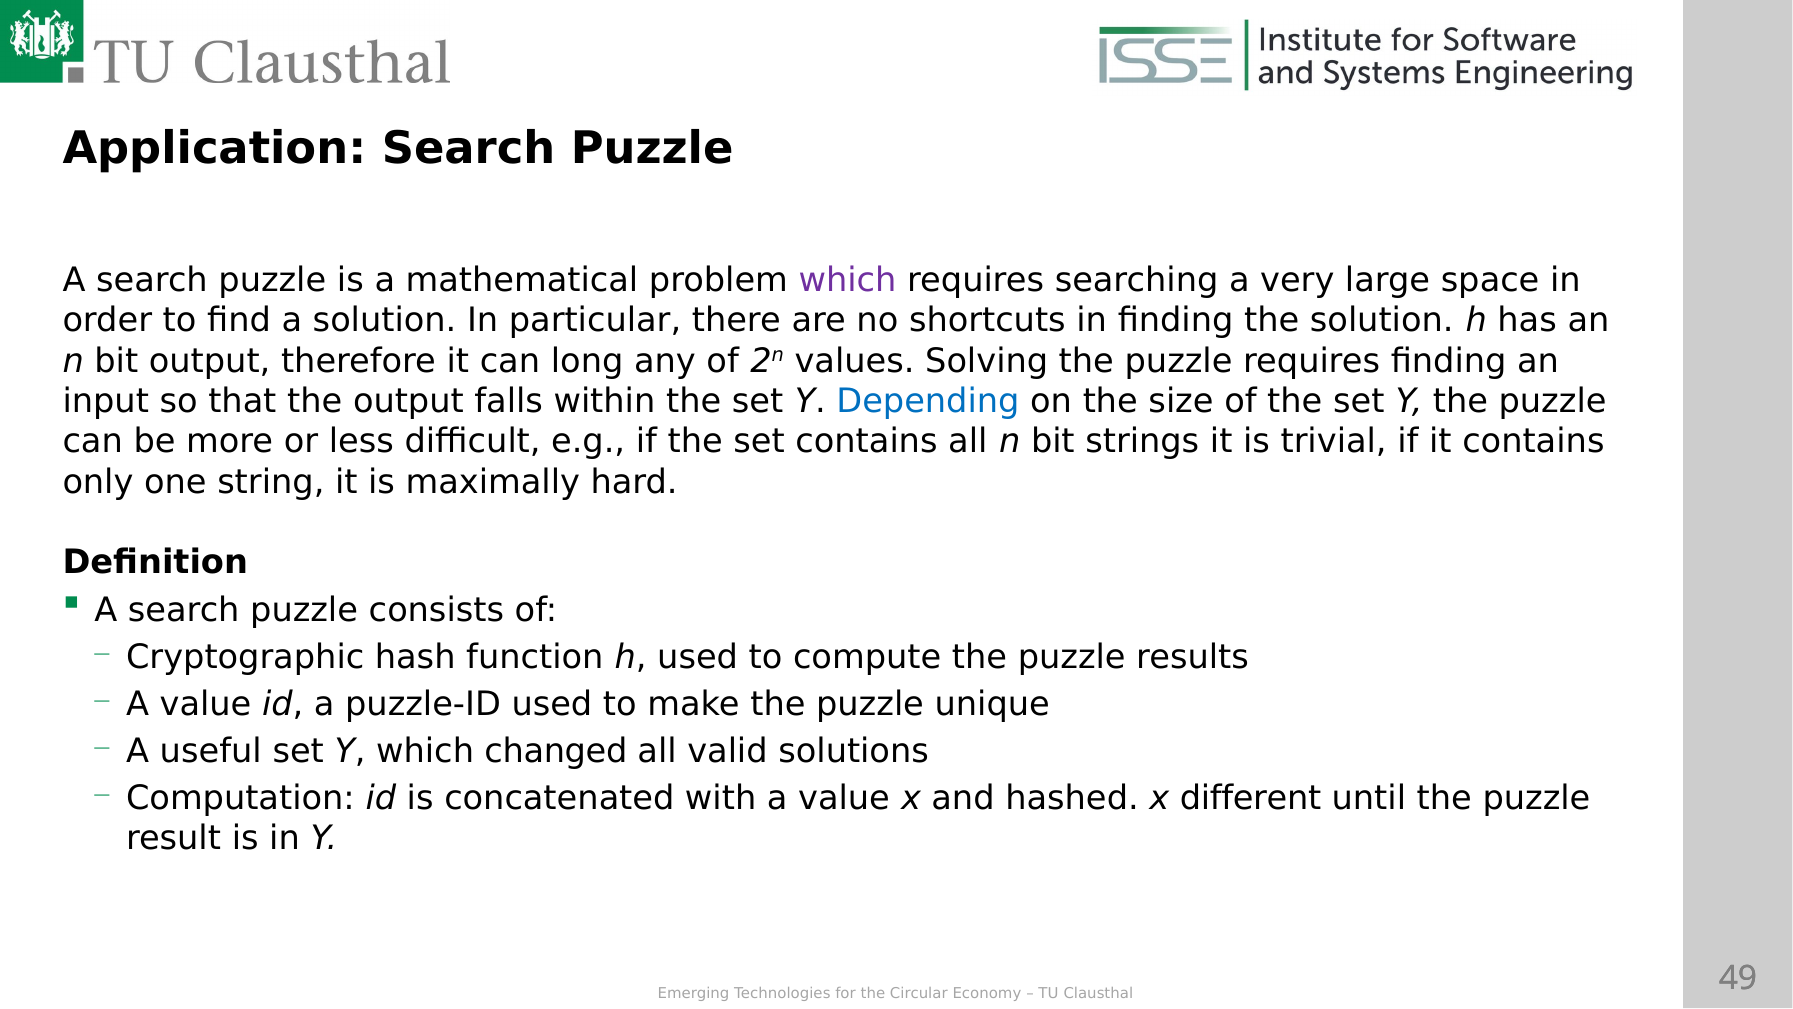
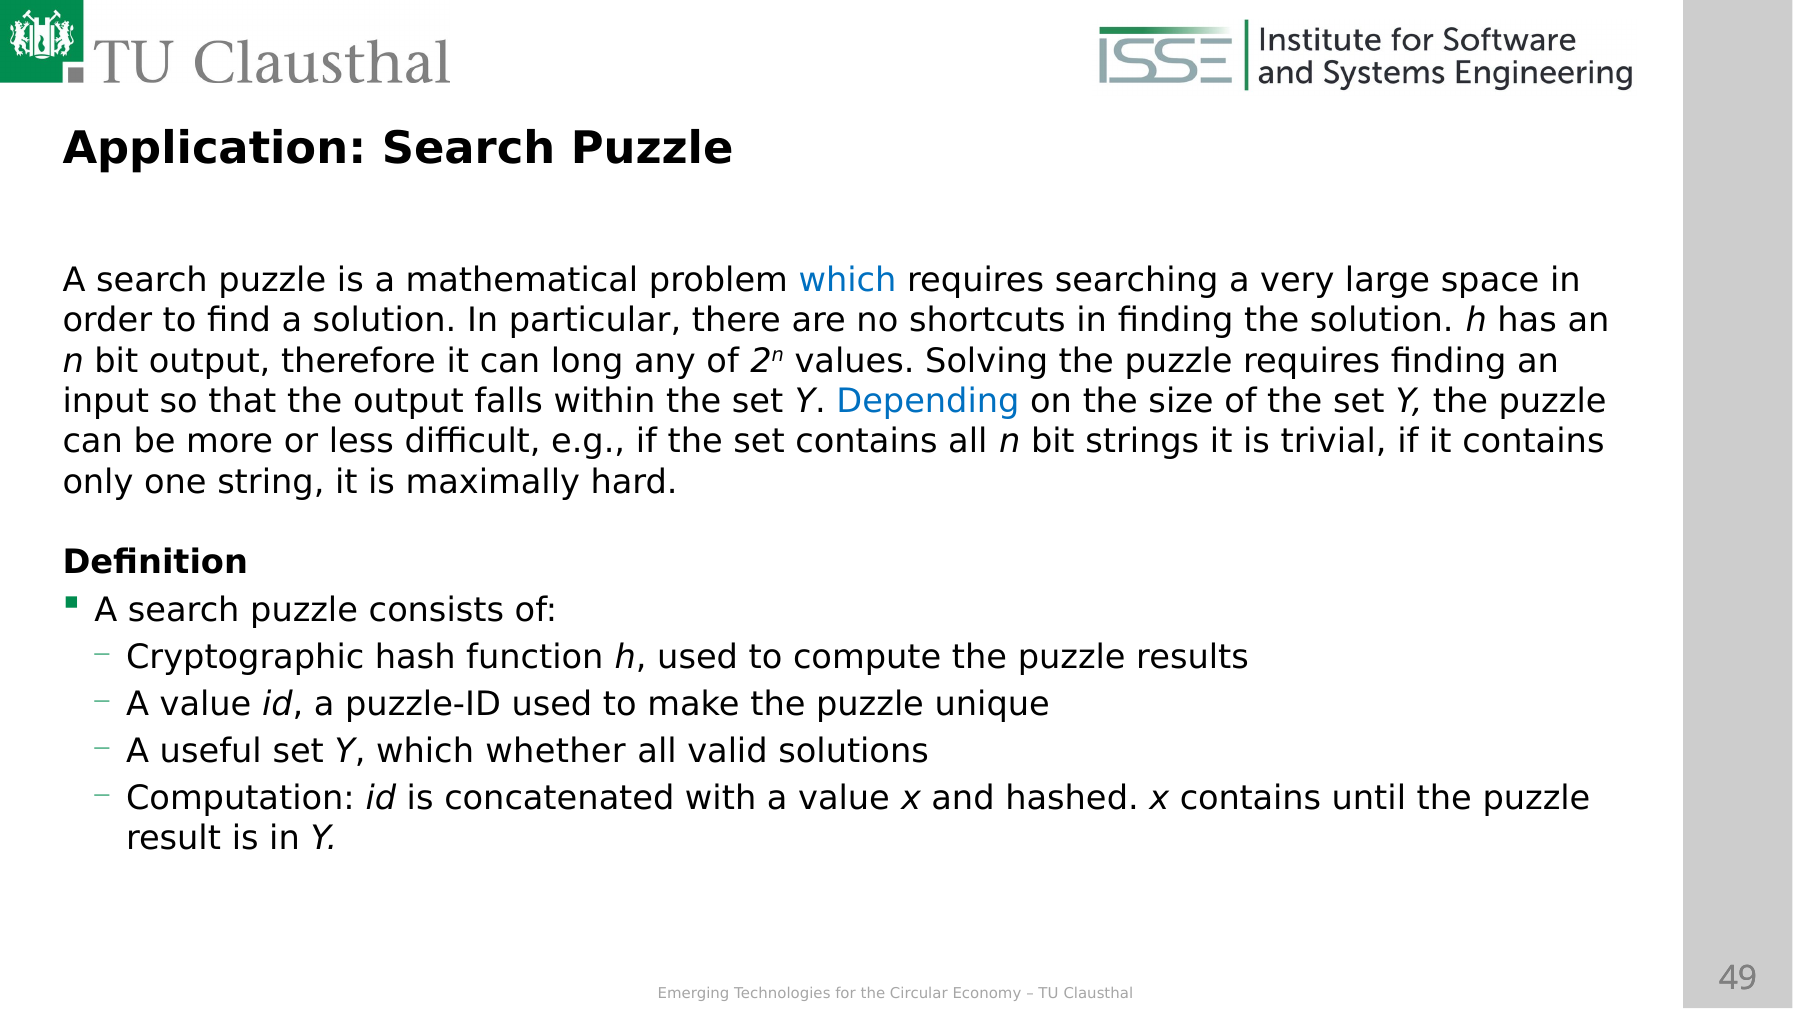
which at (847, 280) colour: purple -> blue
changed: changed -> whether
x different: different -> contains
